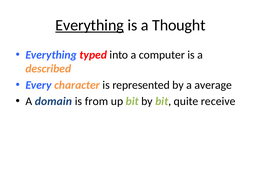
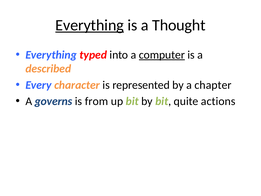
computer underline: none -> present
average: average -> chapter
domain: domain -> governs
receive: receive -> actions
